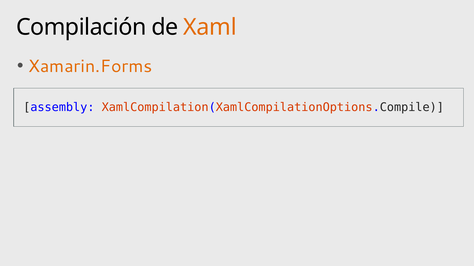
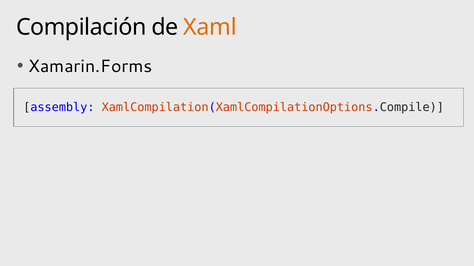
Xamarin.Forms colour: orange -> black
